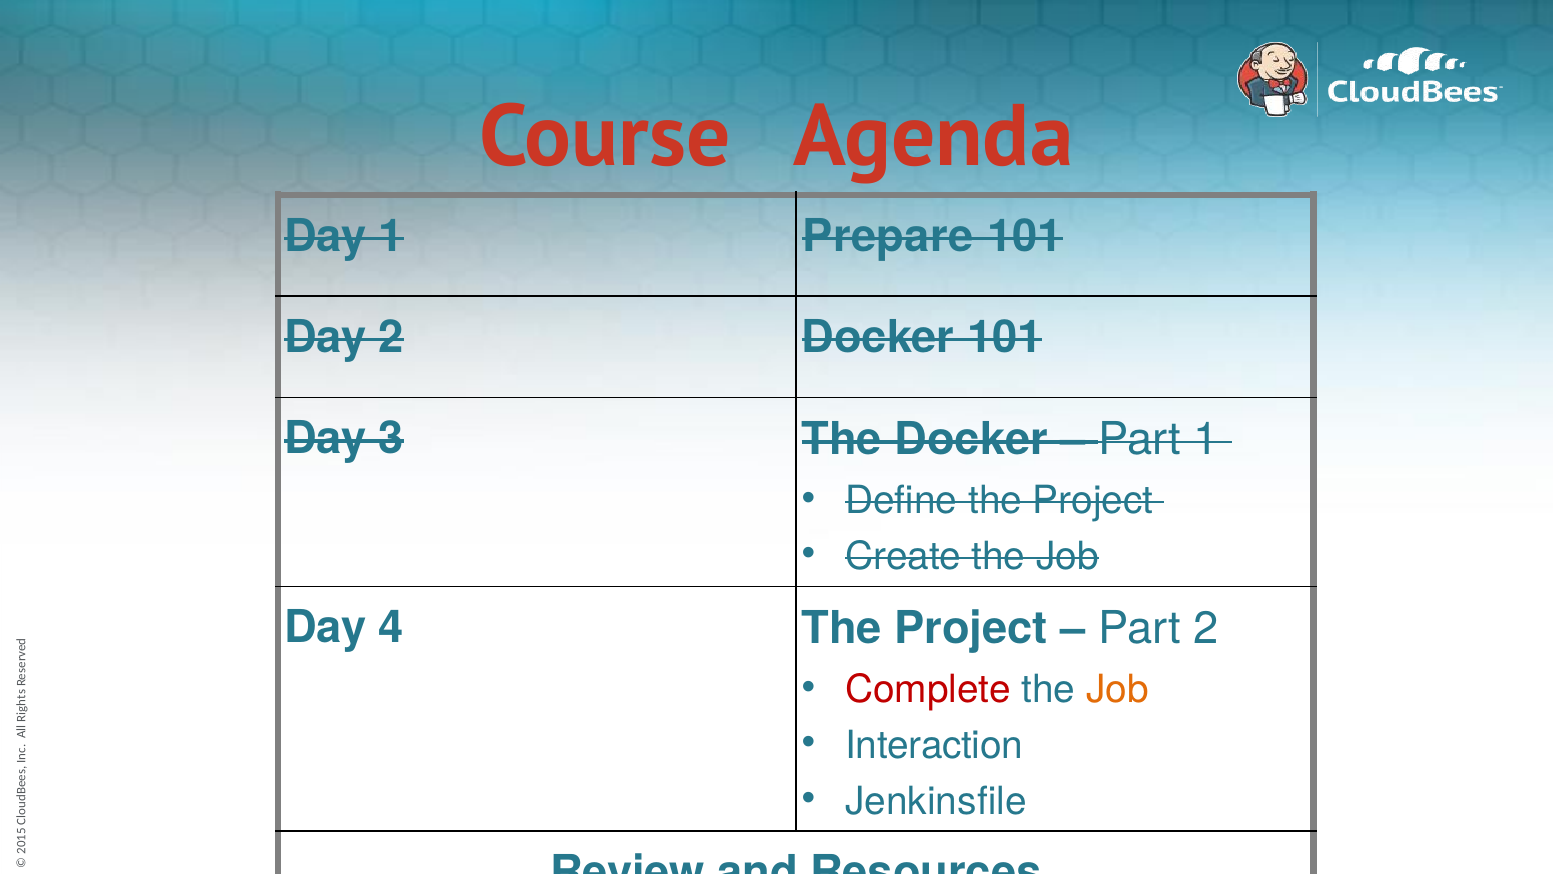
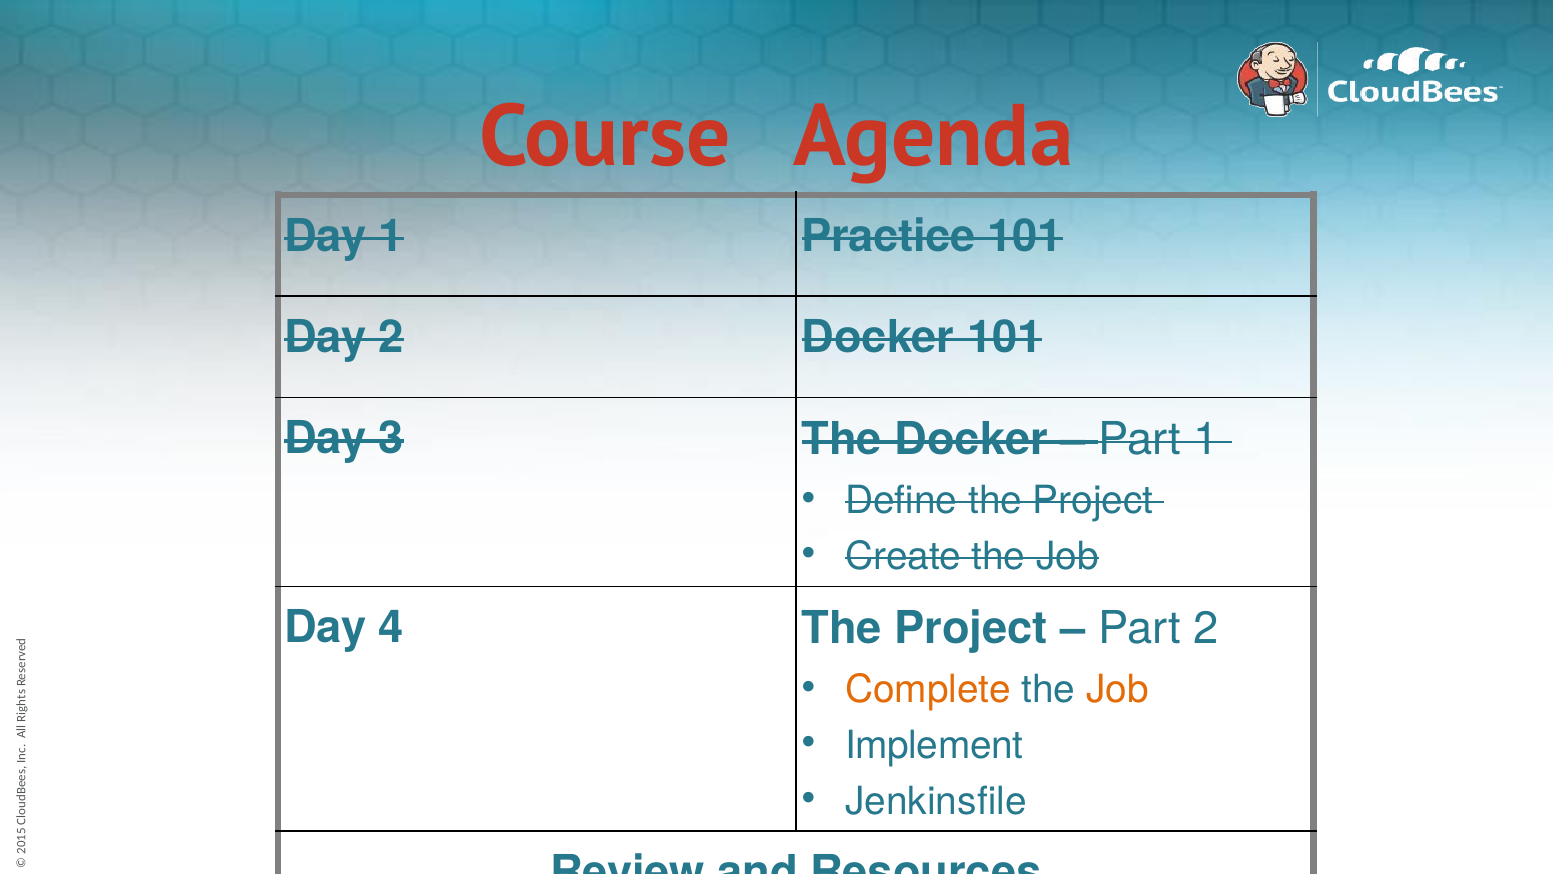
Prepare: Prepare -> Practice
Complete colour: red -> orange
Interaction: Interaction -> Implement
